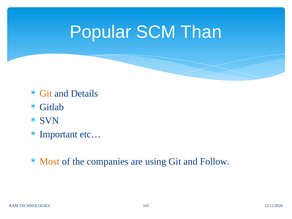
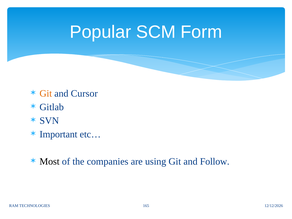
Than: Than -> Form
Details: Details -> Cursor
Most colour: orange -> black
